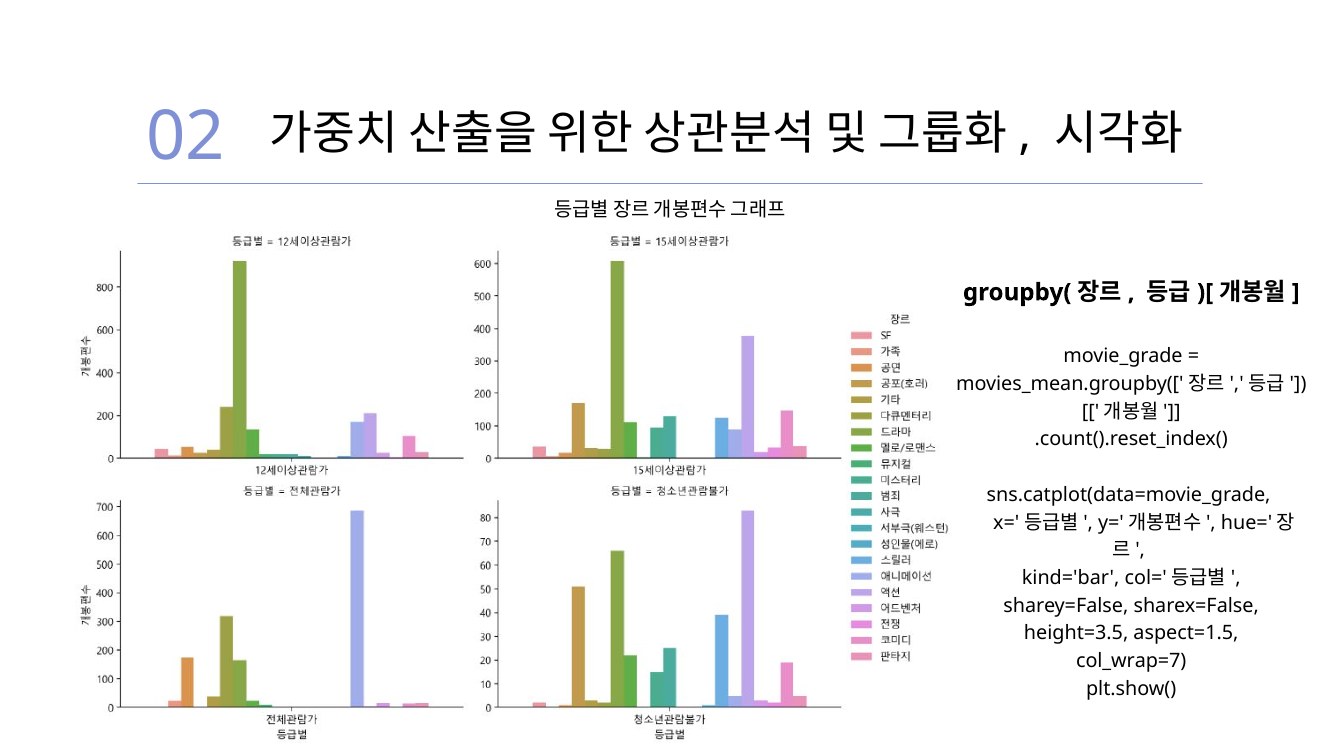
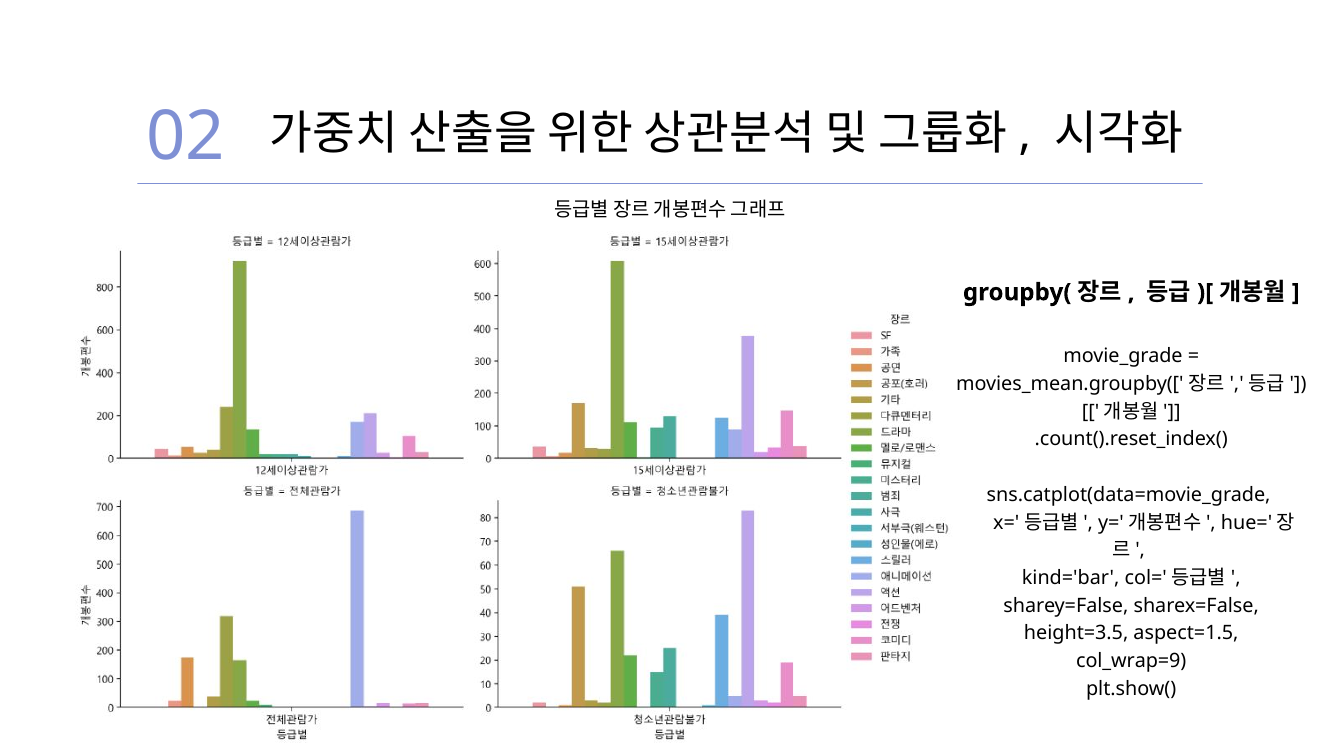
col_wrap=7: col_wrap=7 -> col_wrap=9
